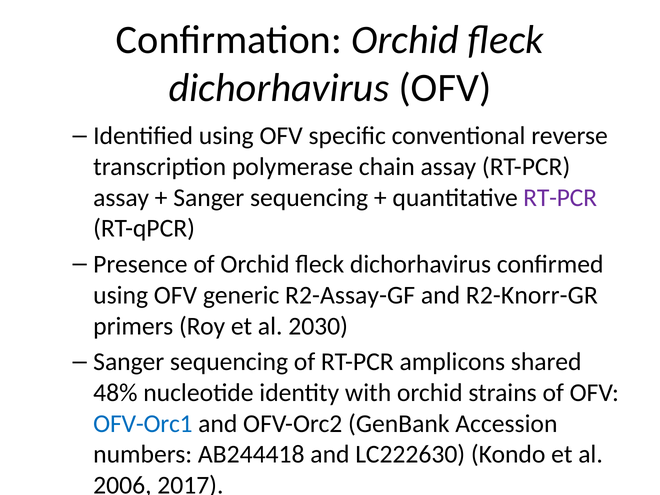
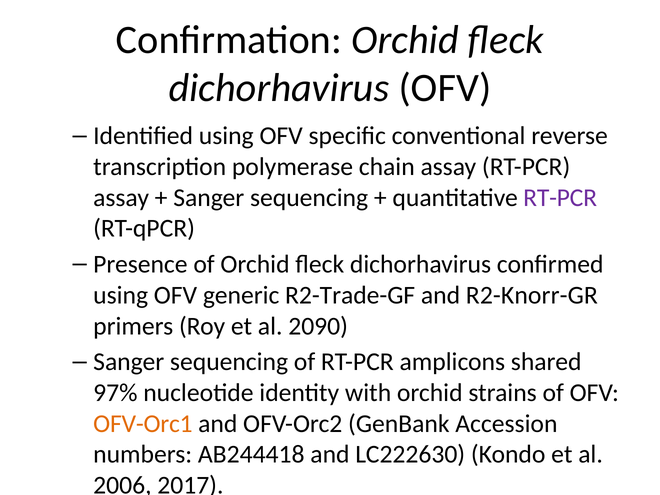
R2-Assay-GF: R2-Assay-GF -> R2-Trade-GF
2030: 2030 -> 2090
48%: 48% -> 97%
OFV-Orc1 colour: blue -> orange
